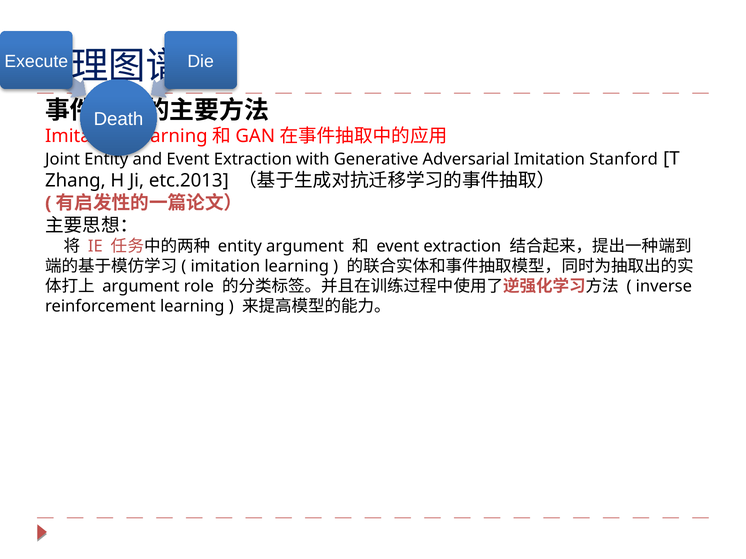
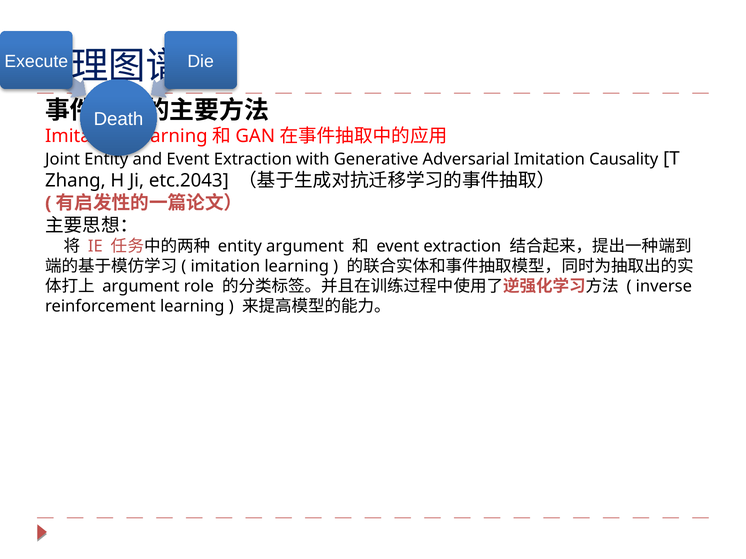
Stanford: Stanford -> Causality
etc.2013: etc.2013 -> etc.2043
